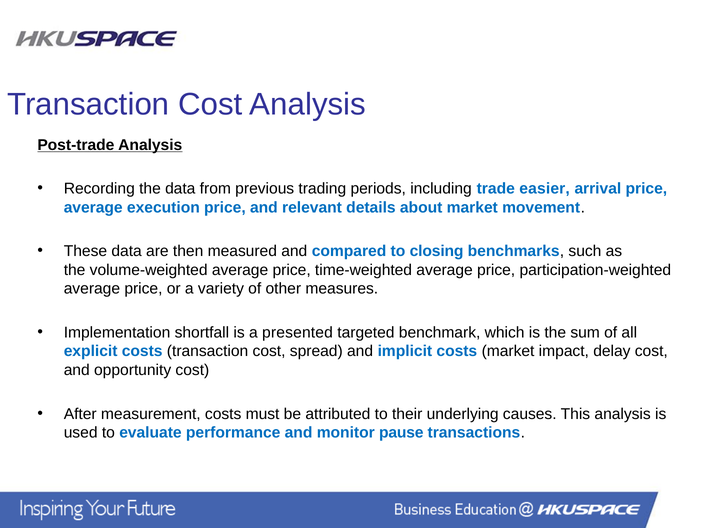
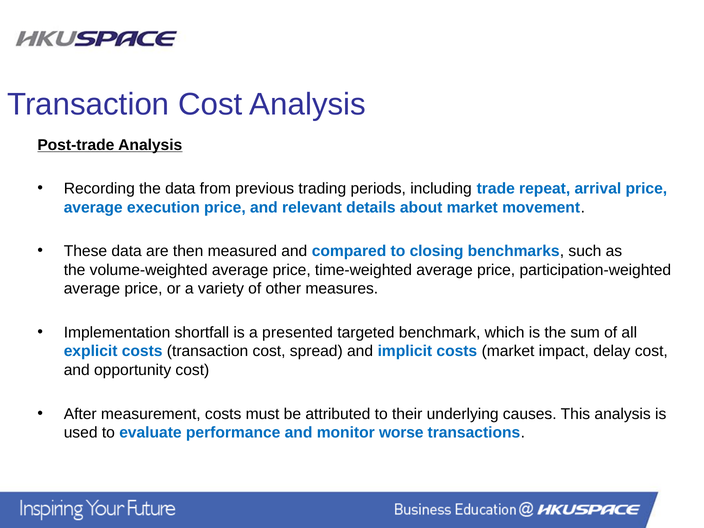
easier: easier -> repeat
pause: pause -> worse
